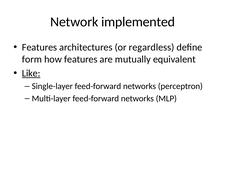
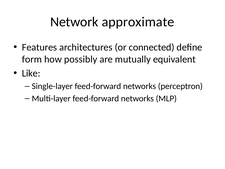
implemented: implemented -> approximate
regardless: regardless -> connected
how features: features -> possibly
Like underline: present -> none
